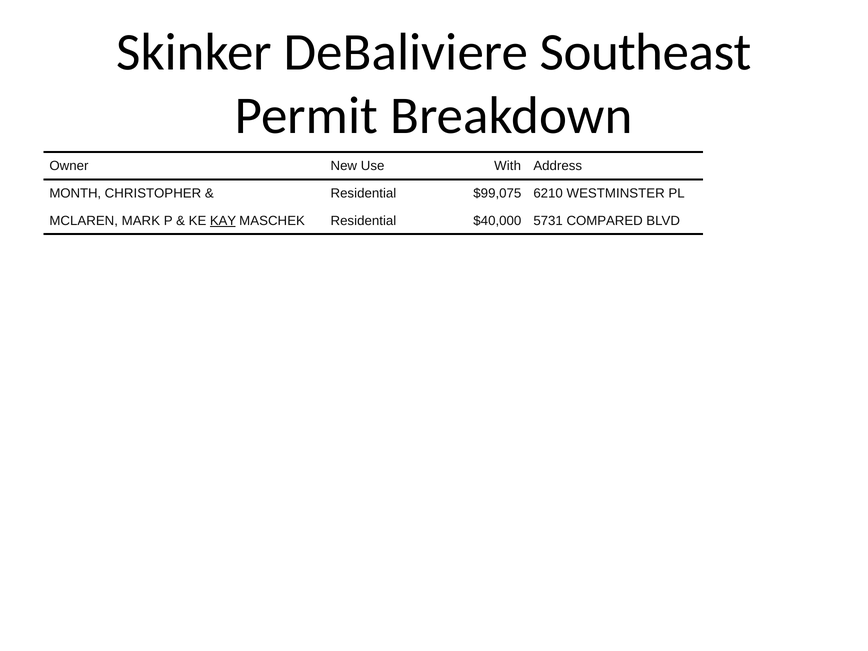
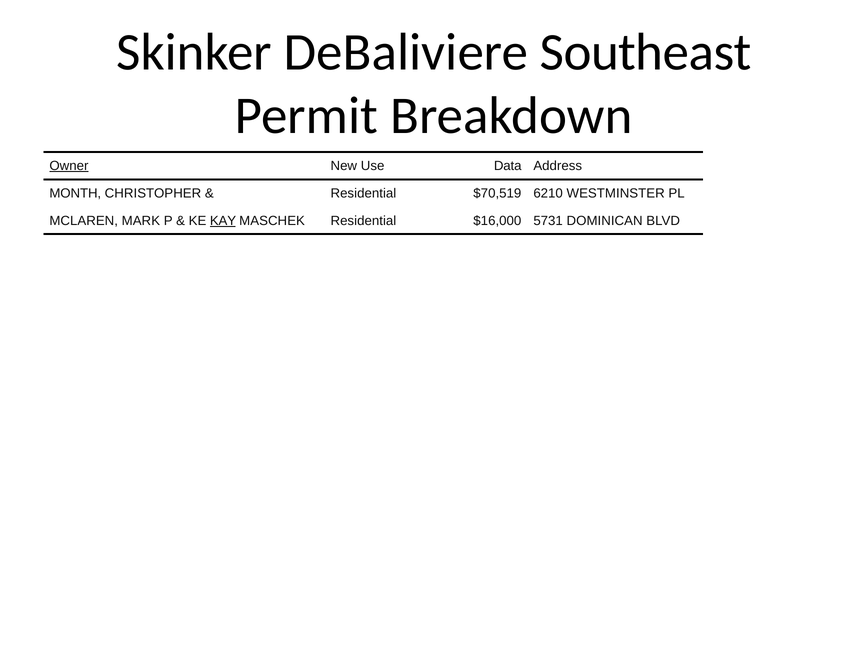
Owner underline: none -> present
With: With -> Data
$99,075: $99,075 -> $70,519
$40,000: $40,000 -> $16,000
COMPARED: COMPARED -> DOMINICAN
